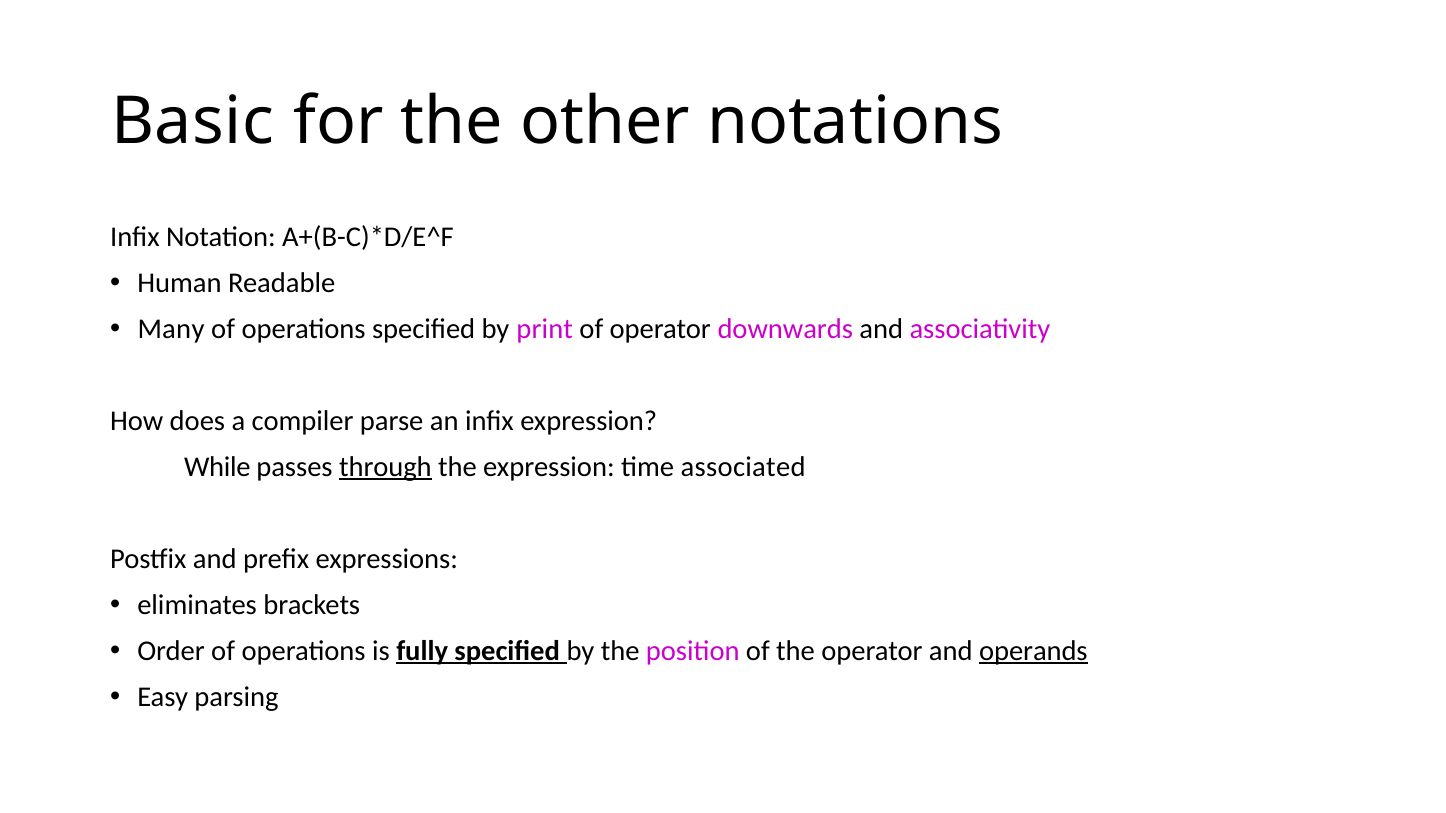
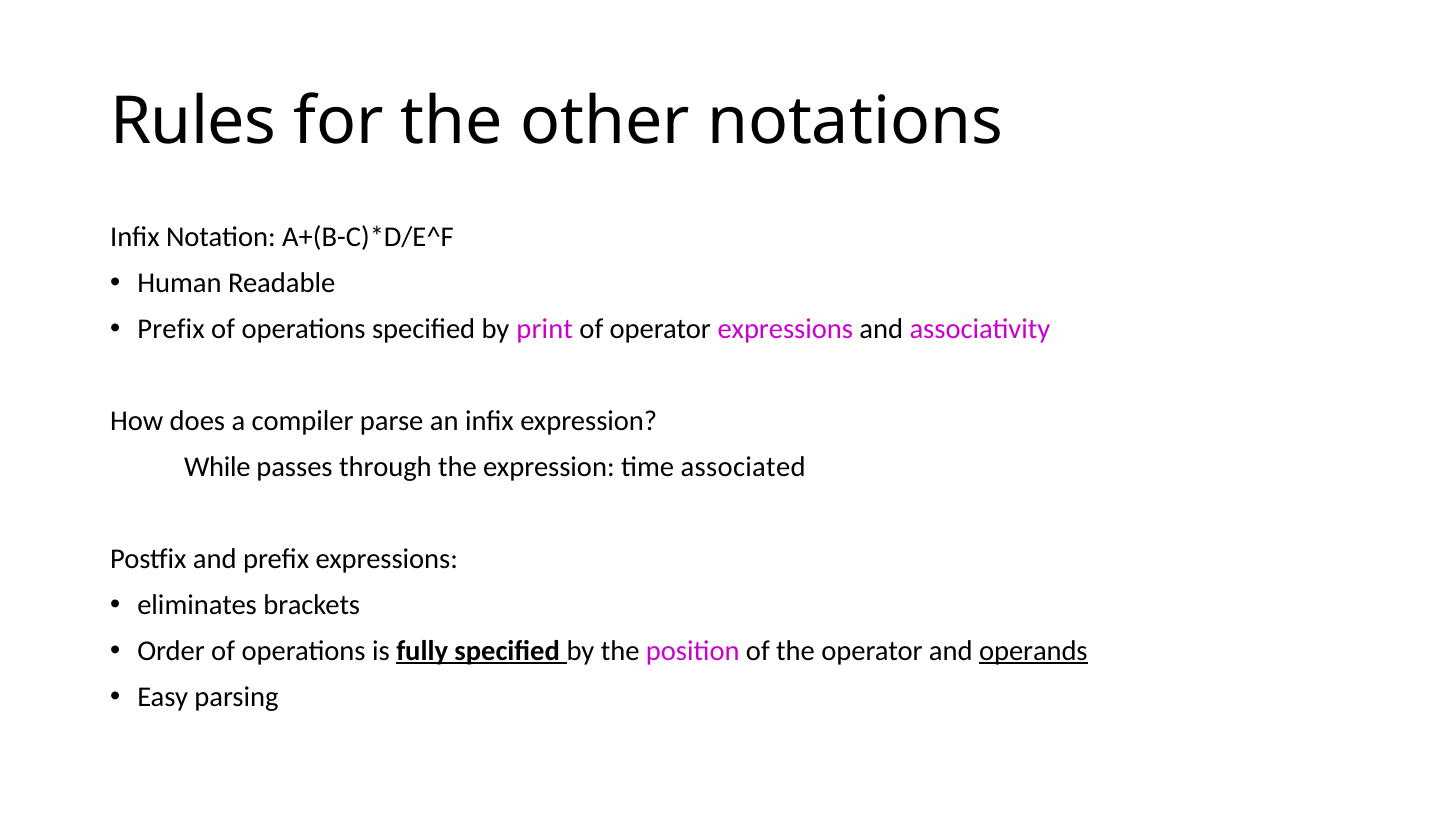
Basic: Basic -> Rules
Many at (171, 329): Many -> Prefix
operator downwards: downwards -> expressions
through underline: present -> none
